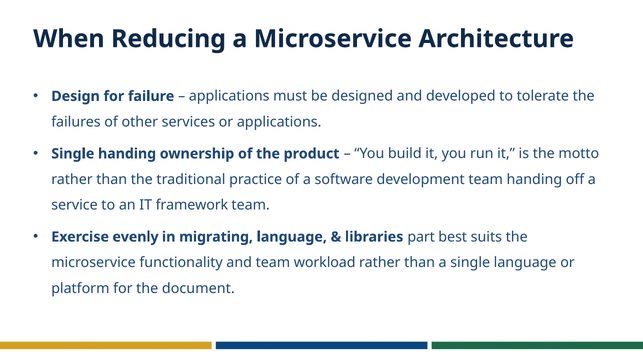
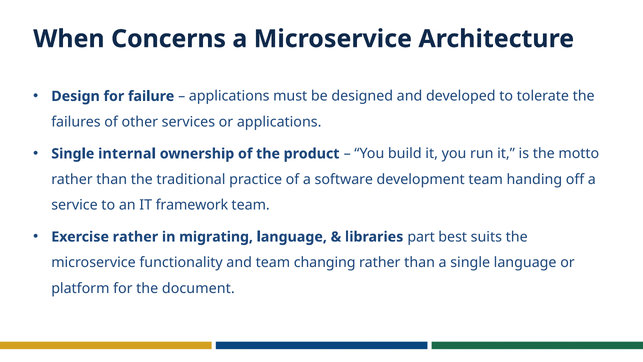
Reducing: Reducing -> Concerns
Single handing: handing -> internal
Exercise evenly: evenly -> rather
workload: workload -> changing
